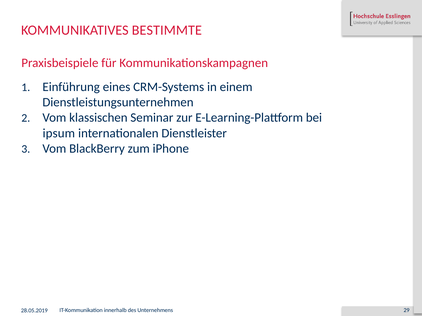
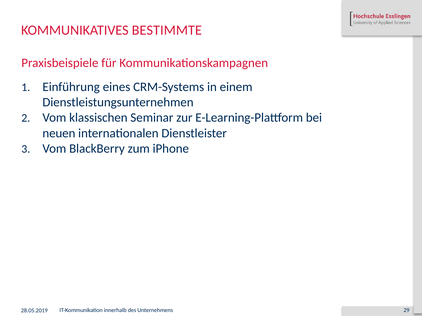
ipsum: ipsum -> neuen
